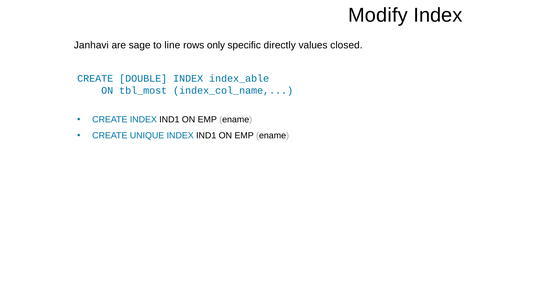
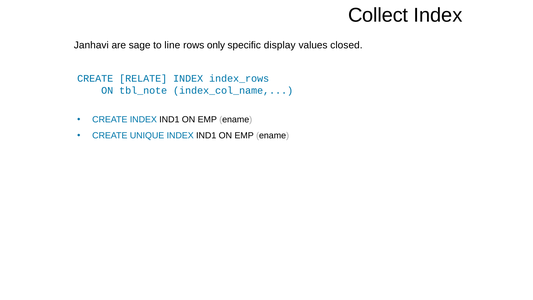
Modify: Modify -> Collect
directly: directly -> display
DOUBLE: DOUBLE -> RELATE
index_able: index_able -> index_rows
tbl_most: tbl_most -> tbl_note
